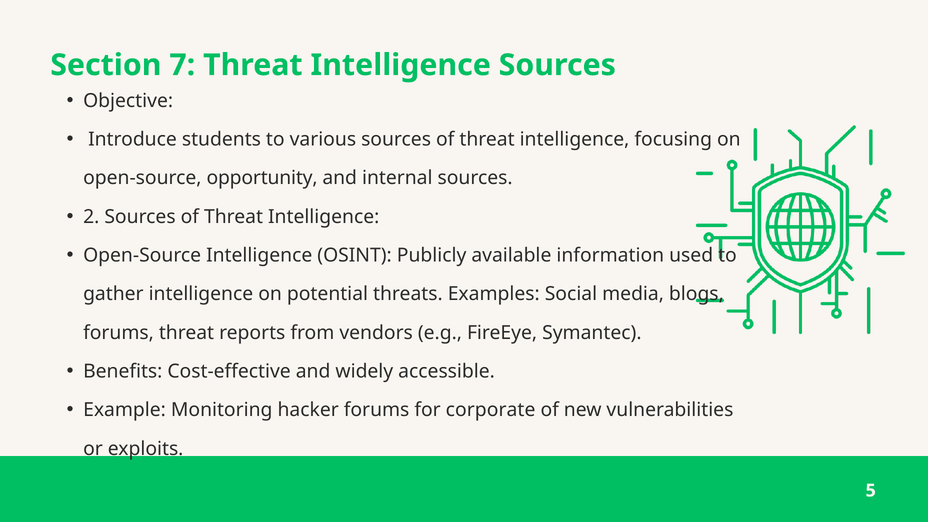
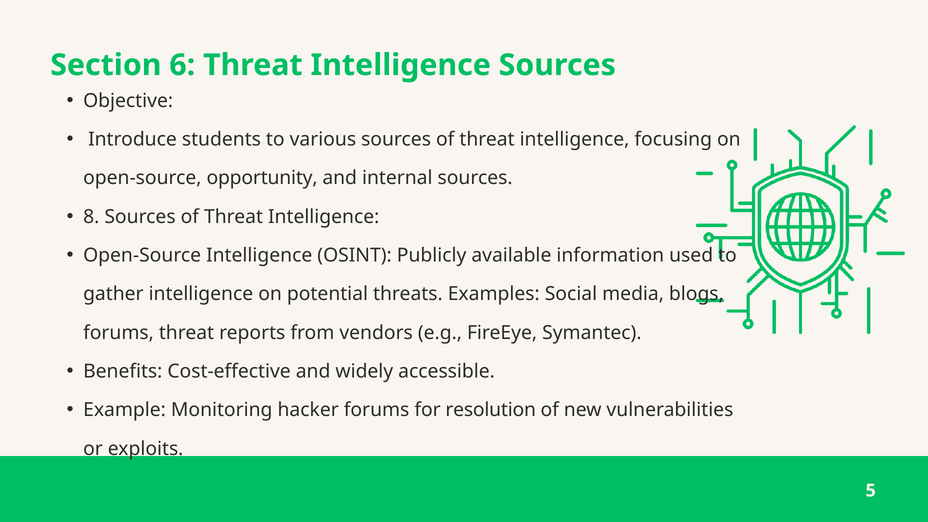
7: 7 -> 6
2: 2 -> 8
corporate: corporate -> resolution
